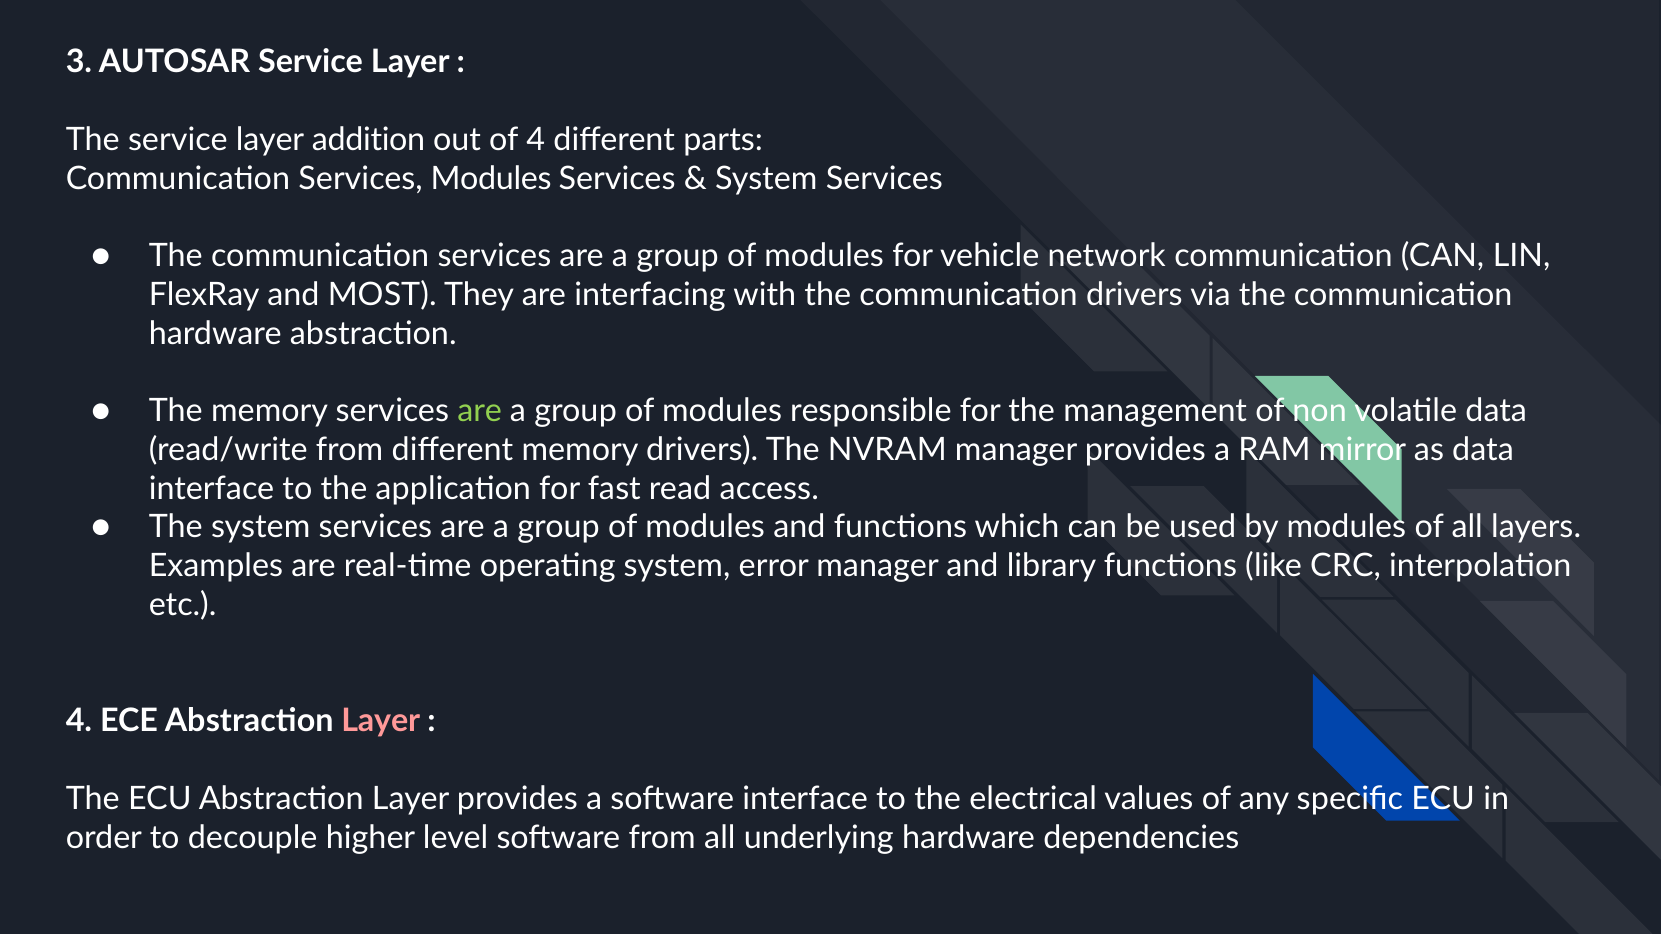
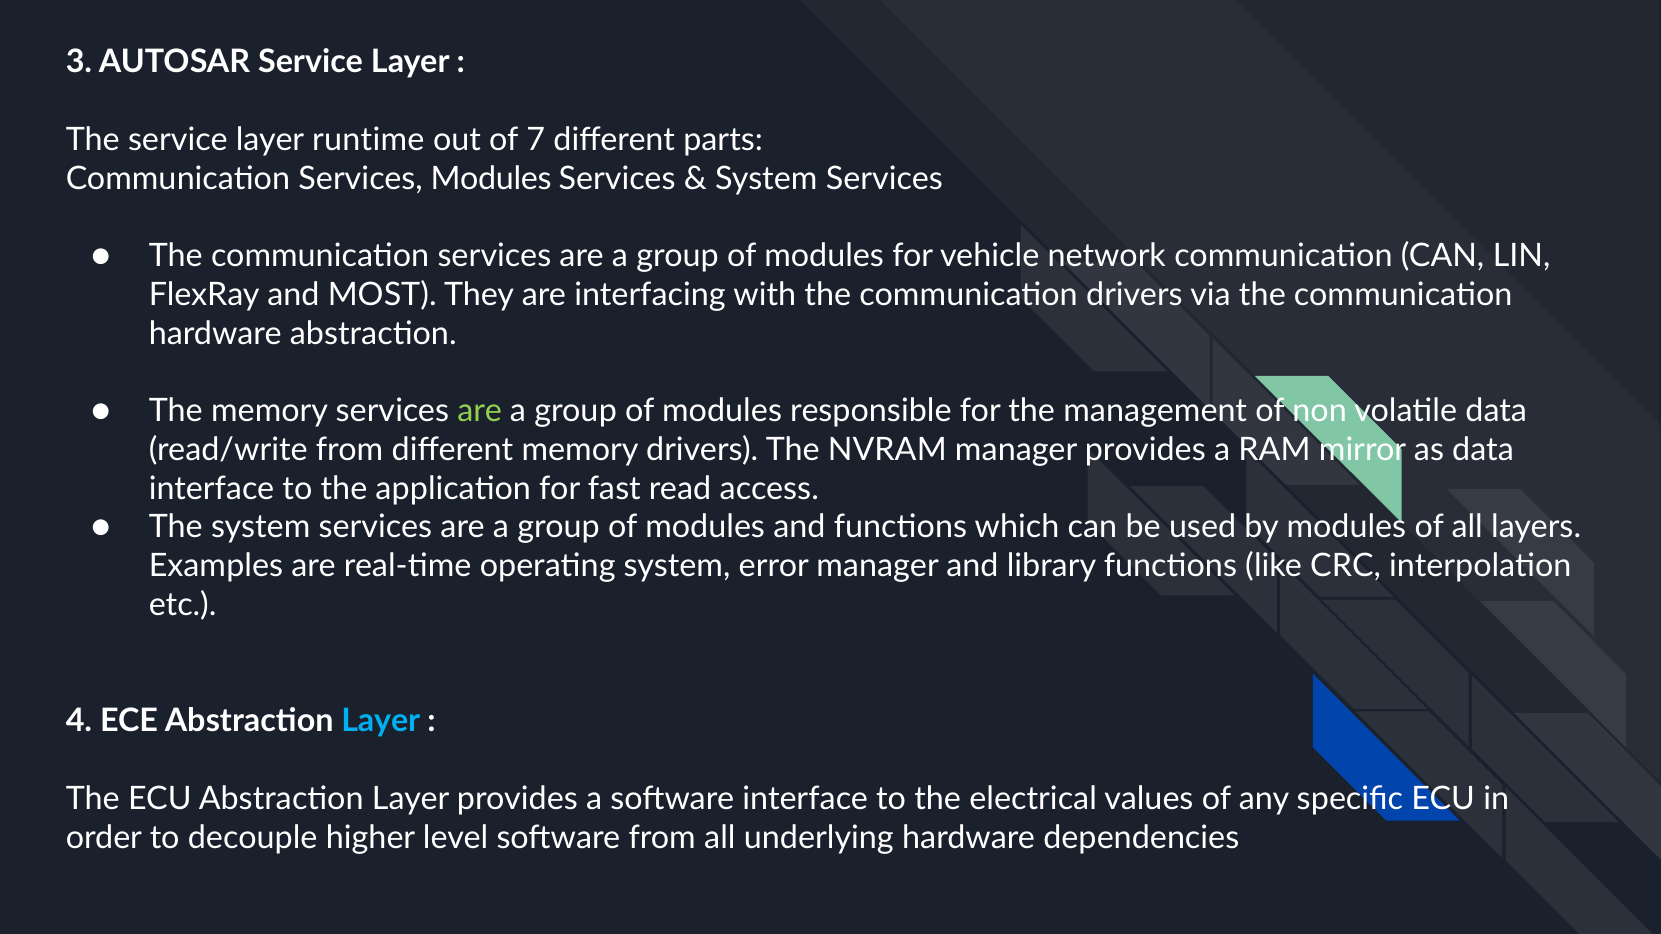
addition: addition -> runtime
of 4: 4 -> 7
Layer at (381, 721) colour: pink -> light blue
